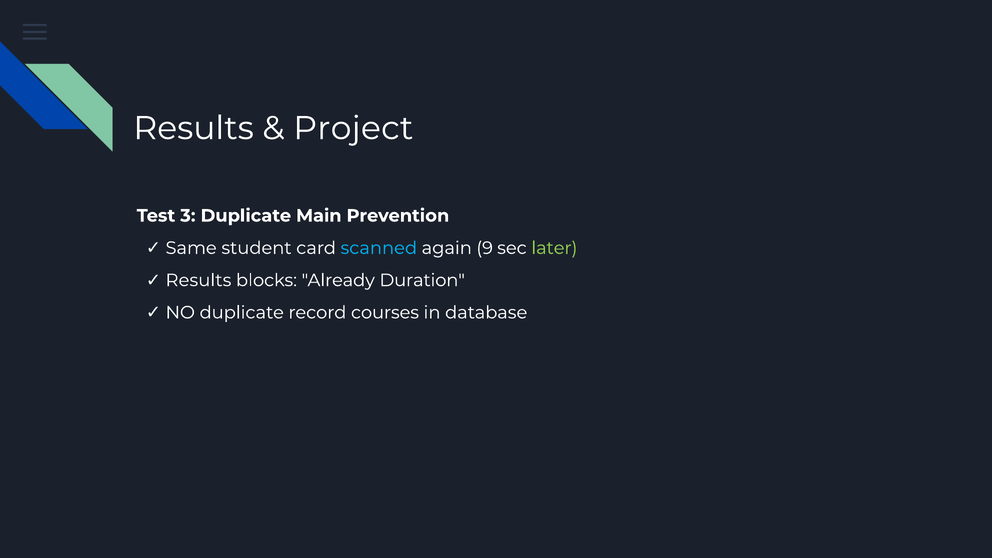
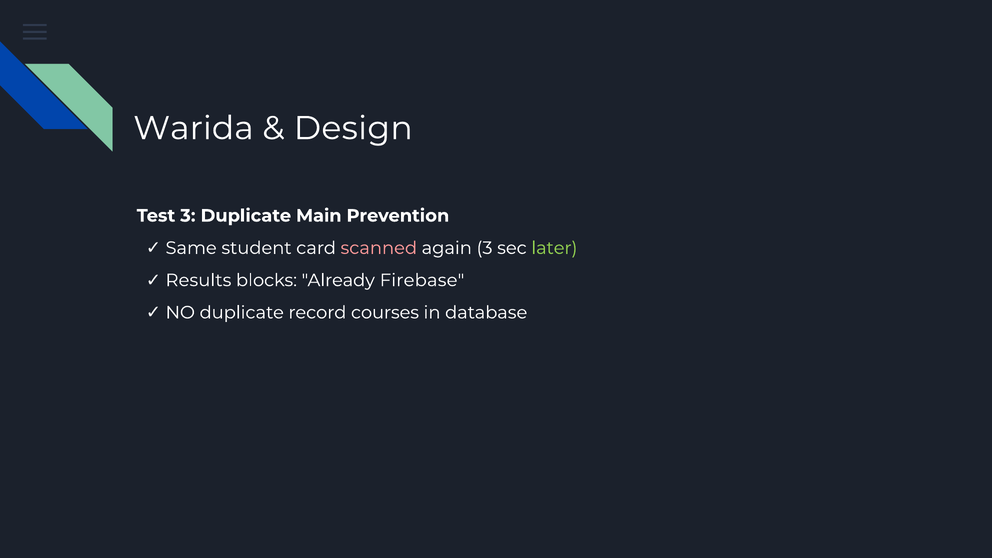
Results at (194, 128): Results -> Warida
Project: Project -> Design
scanned colour: light blue -> pink
again 9: 9 -> 3
Duration: Duration -> Firebase
